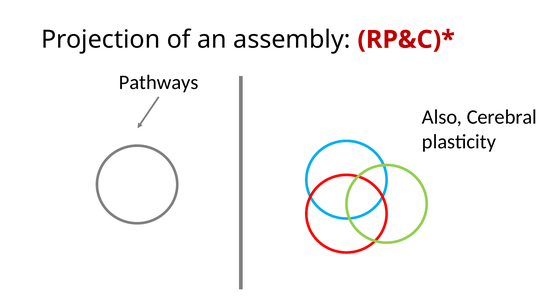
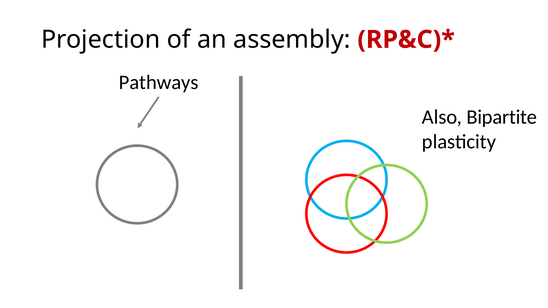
Cerebral: Cerebral -> Bipartite
